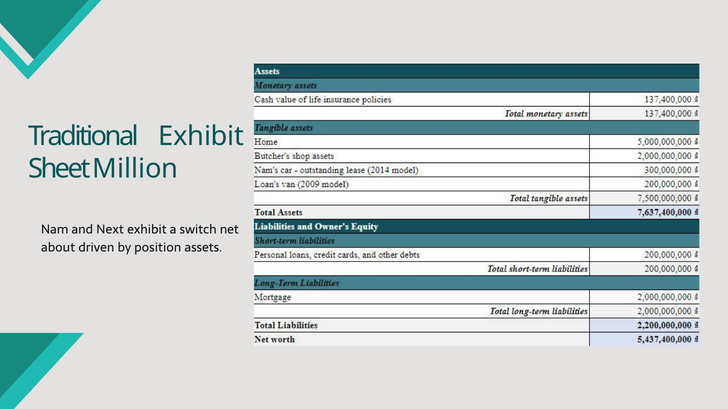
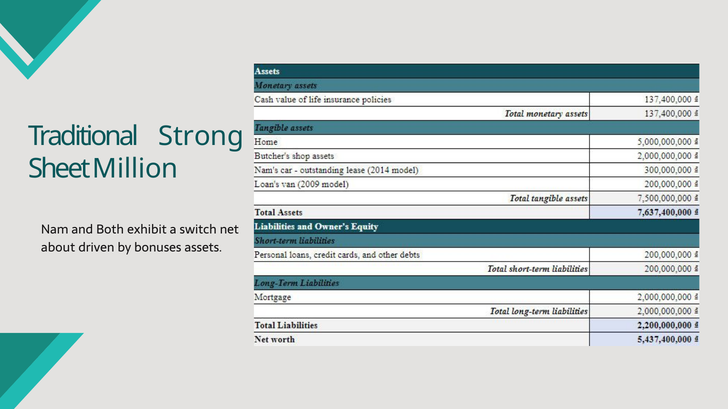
Traditional Exhibit: Exhibit -> Strong
Next: Next -> Both
position: position -> bonuses
